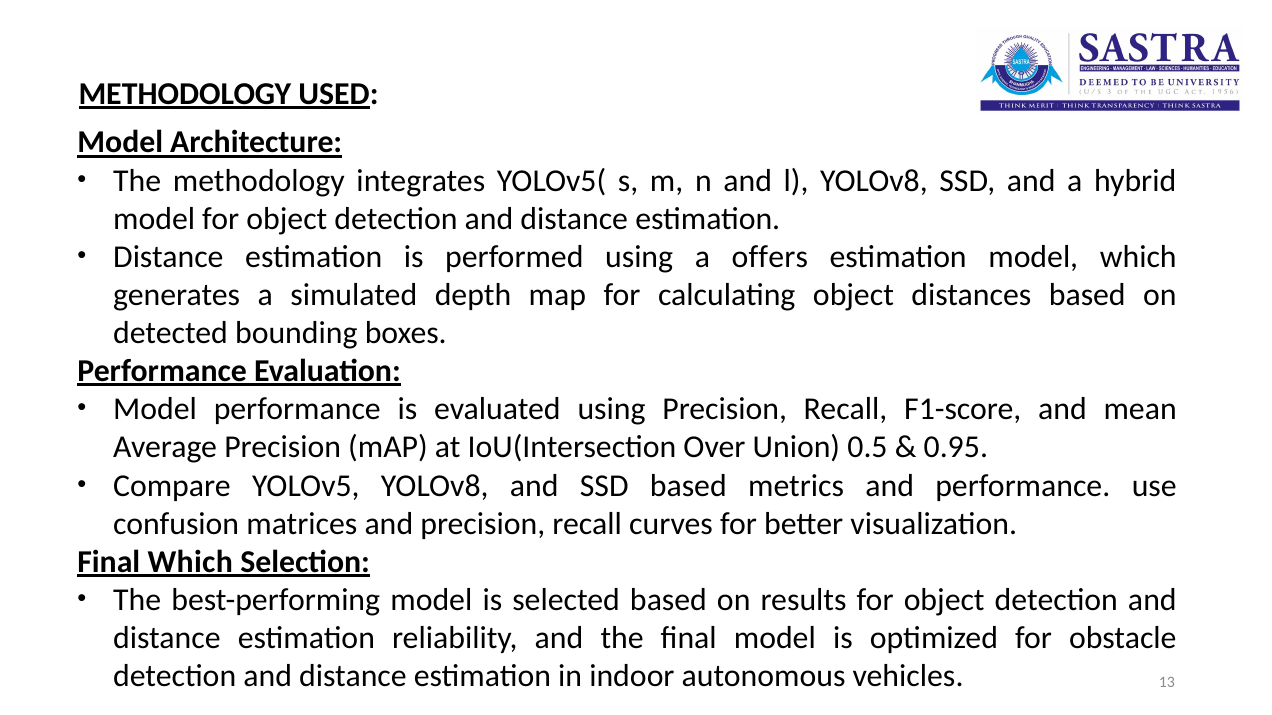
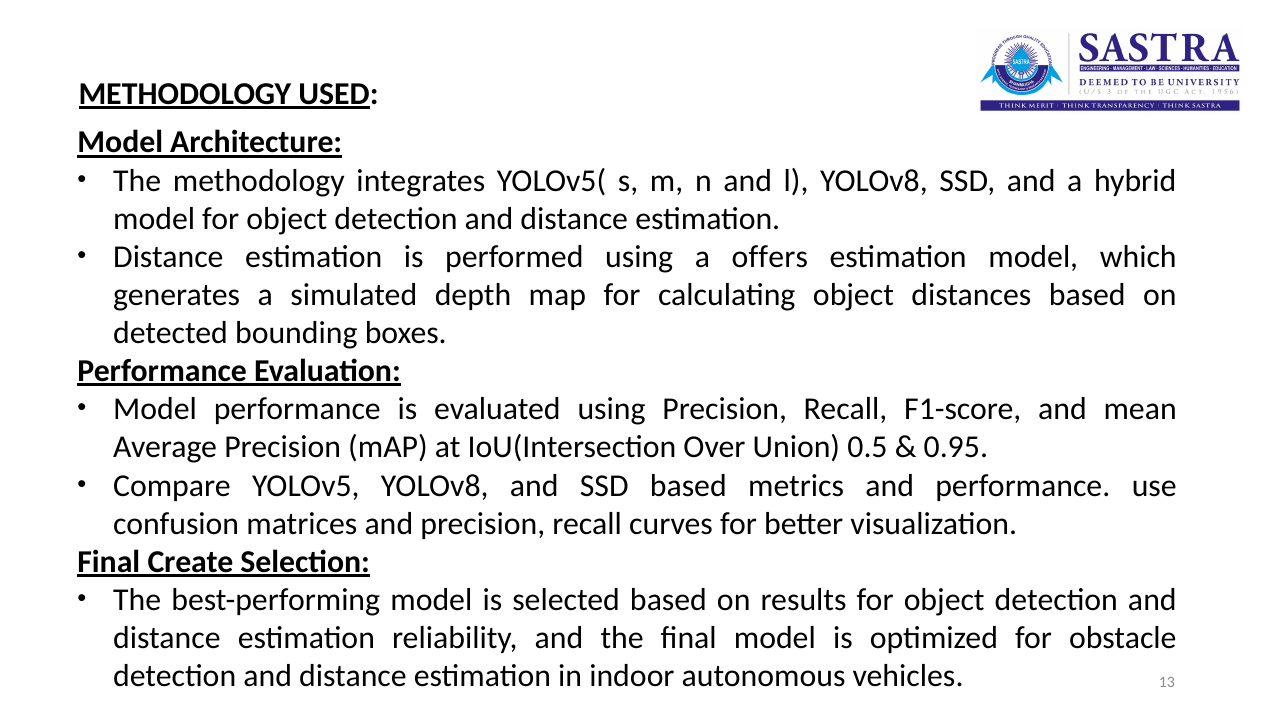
Final Which: Which -> Create
